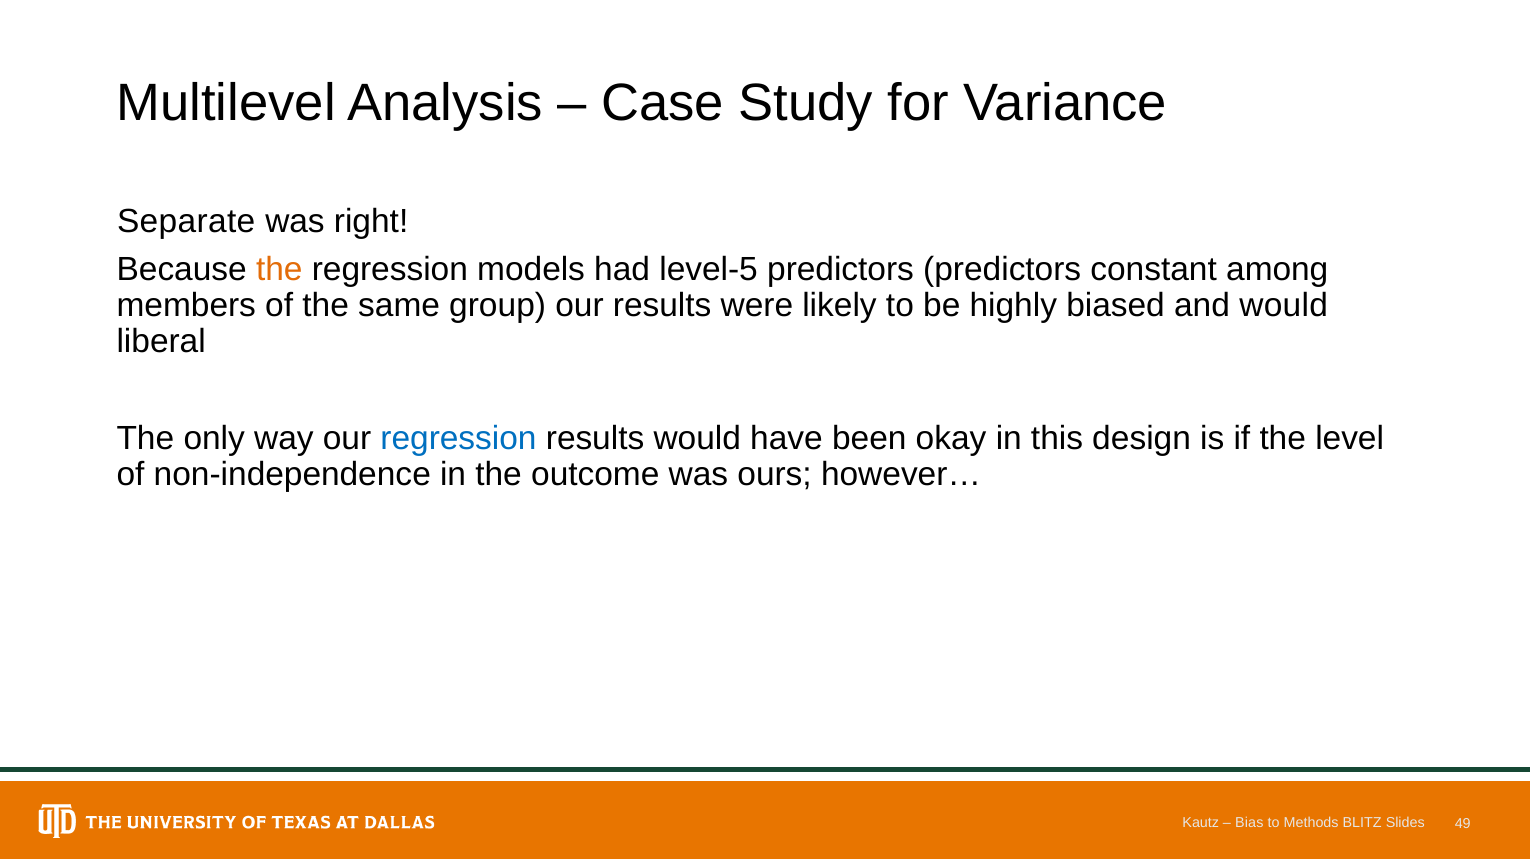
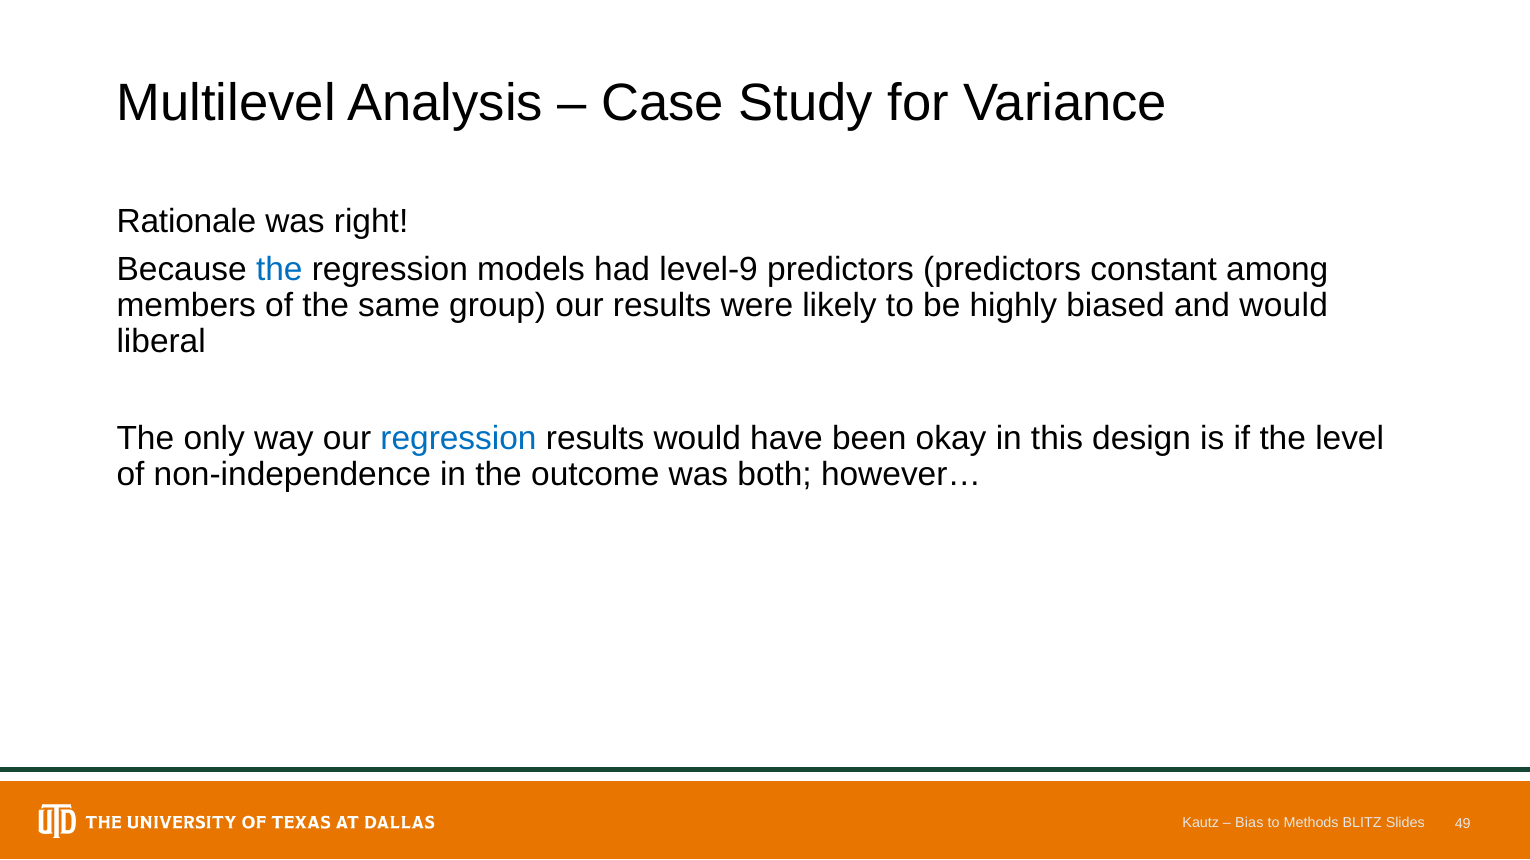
Separate: Separate -> Rationale
the at (279, 270) colour: orange -> blue
level-5: level-5 -> level-9
ours: ours -> both
